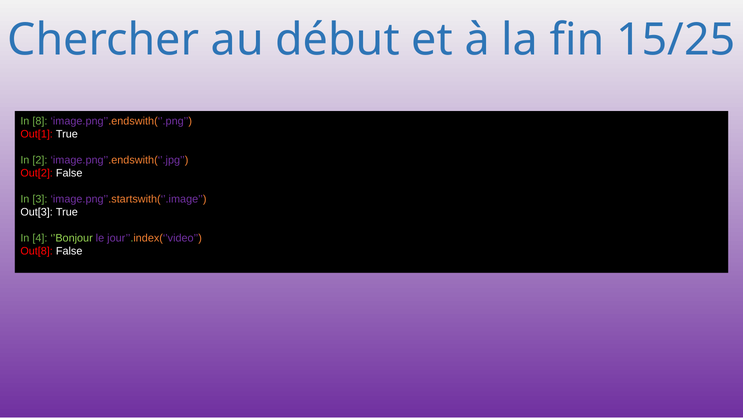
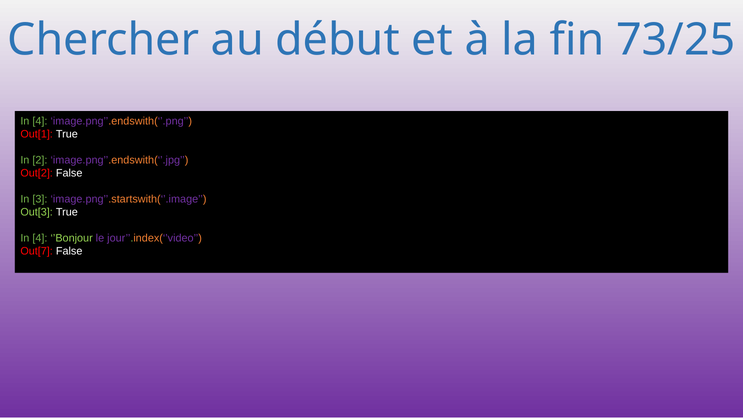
15/25: 15/25 -> 73/25
8 at (40, 121): 8 -> 4
Out[3 colour: white -> light green
Out[8: Out[8 -> Out[7
